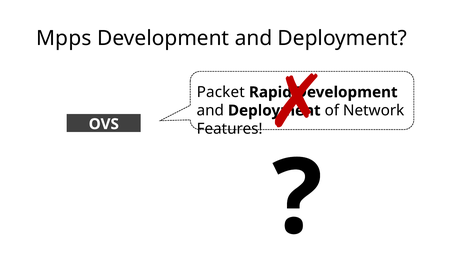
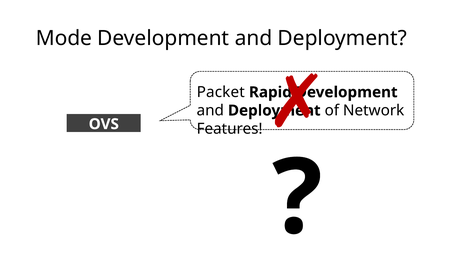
Mpps: Mpps -> Mode
